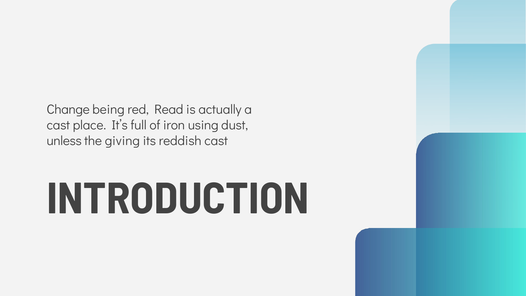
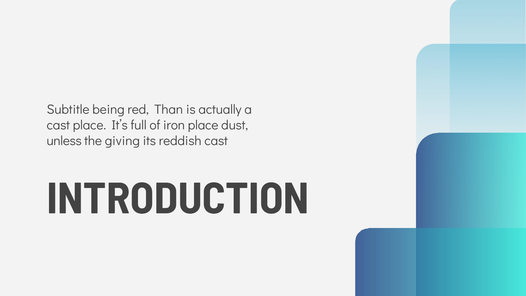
Change: Change -> Subtitle
Read: Read -> Than
iron using: using -> place
